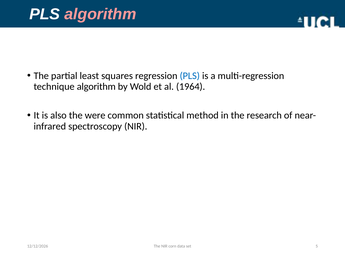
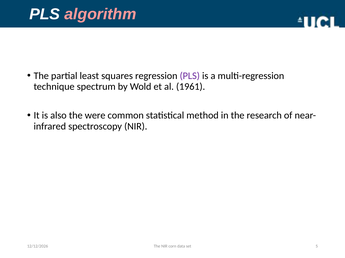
PLS at (190, 76) colour: blue -> purple
technique algorithm: algorithm -> spectrum
1964: 1964 -> 1961
